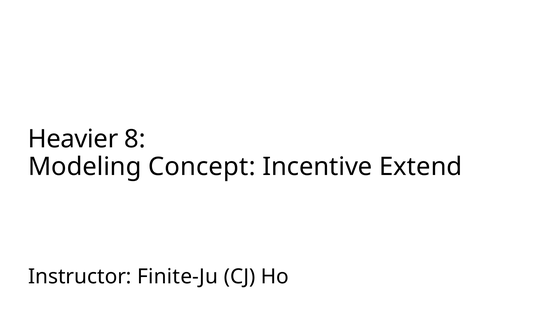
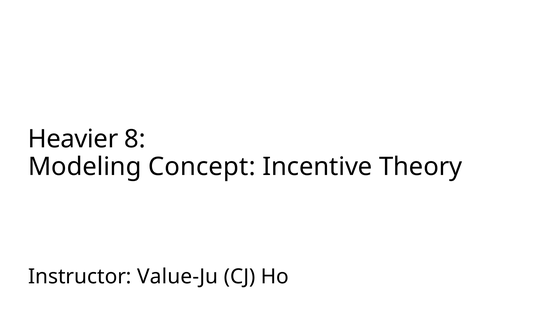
Extend: Extend -> Theory
Finite-Ju: Finite-Ju -> Value-Ju
